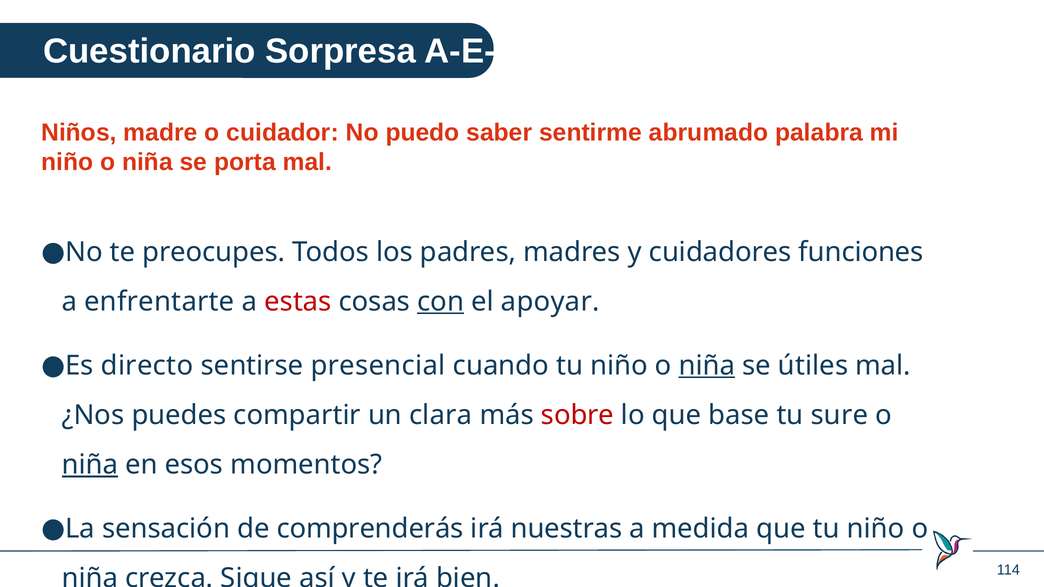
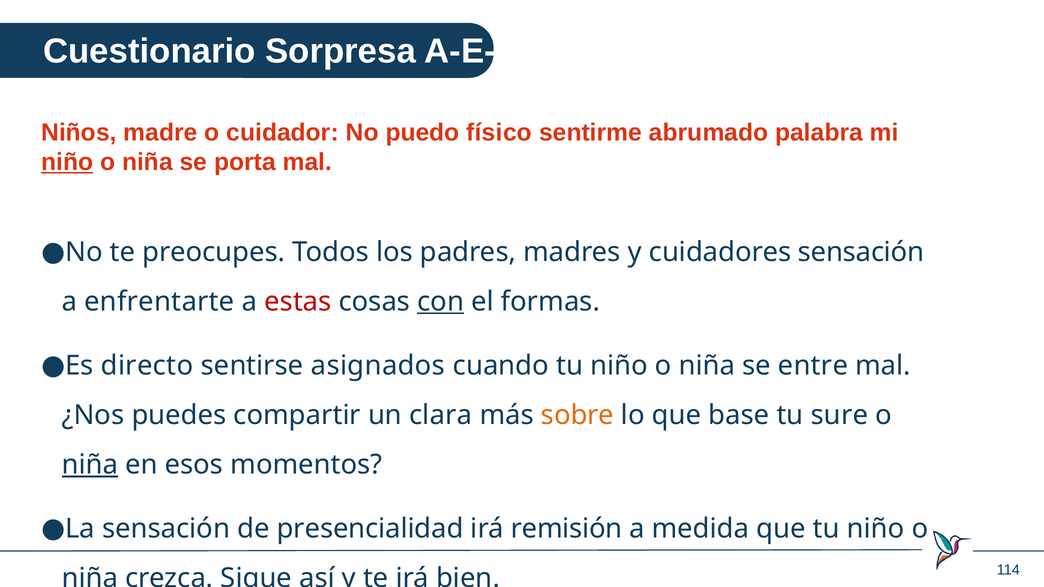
saber: saber -> físico
niño at (67, 162) underline: none -> present
cuidadores funciones: funciones -> sensación
apoyar: apoyar -> formas
presencial: presencial -> asignados
niña at (707, 366) underline: present -> none
útiles: útiles -> entre
sobre colour: red -> orange
comprenderás: comprenderás -> presencialidad
nuestras: nuestras -> remisión
